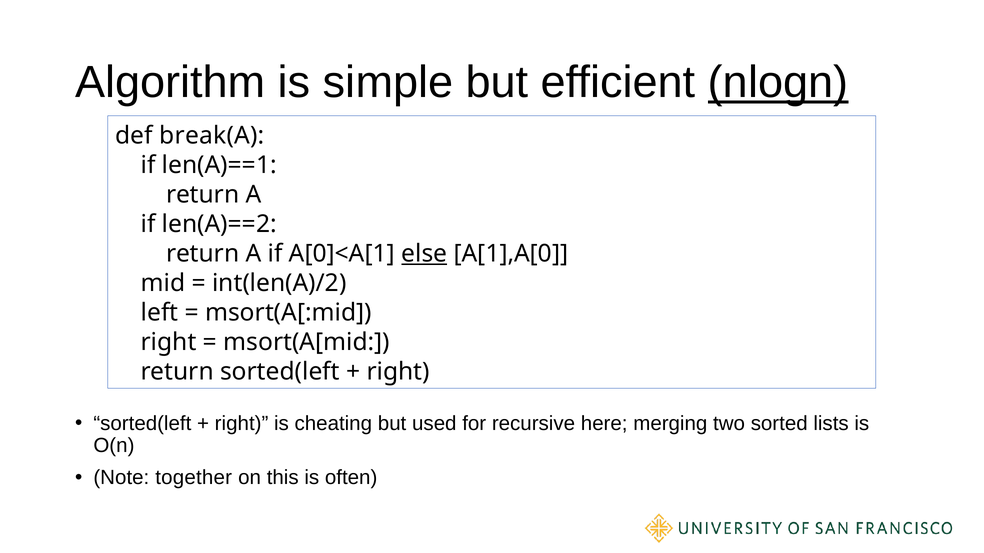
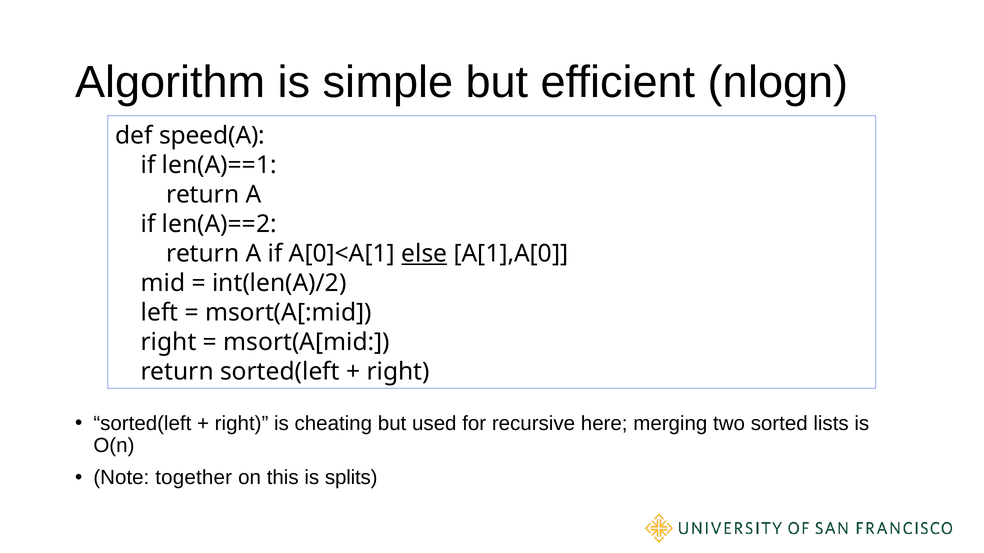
nlogn underline: present -> none
break(A: break(A -> speed(A
often: often -> splits
